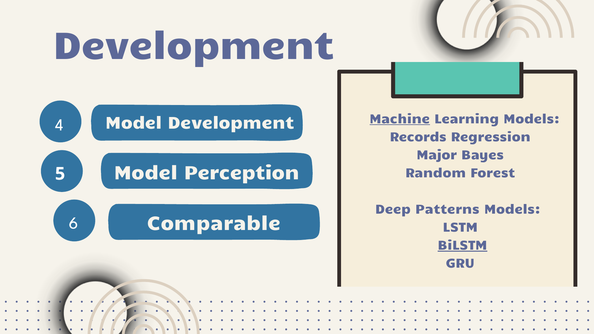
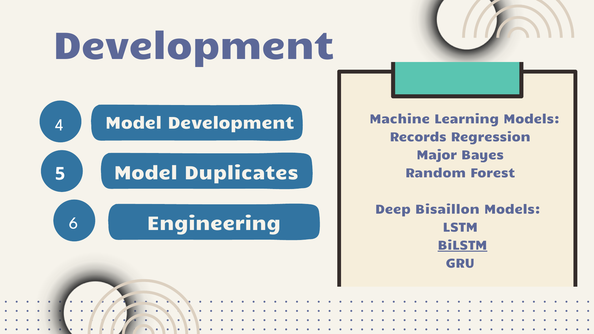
Machine underline: present -> none
Perception: Perception -> Duplicates
Patterns: Patterns -> Bisaillon
Comparable: Comparable -> Engineering
